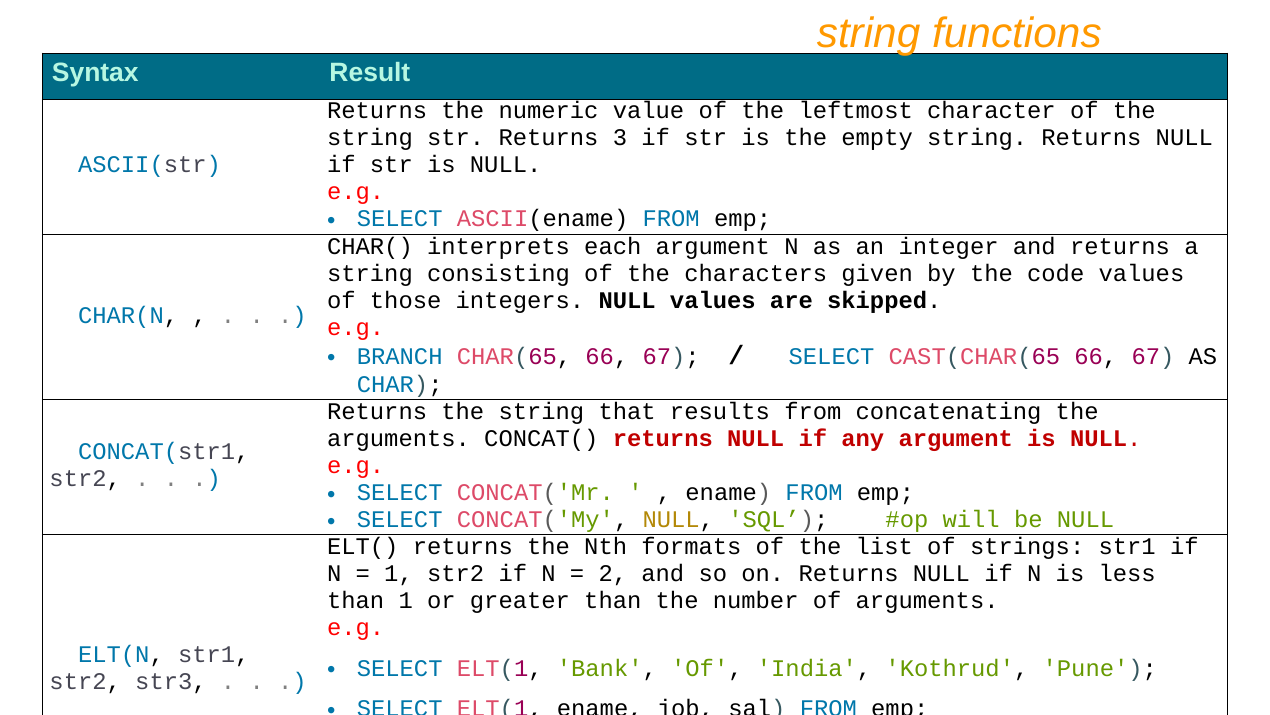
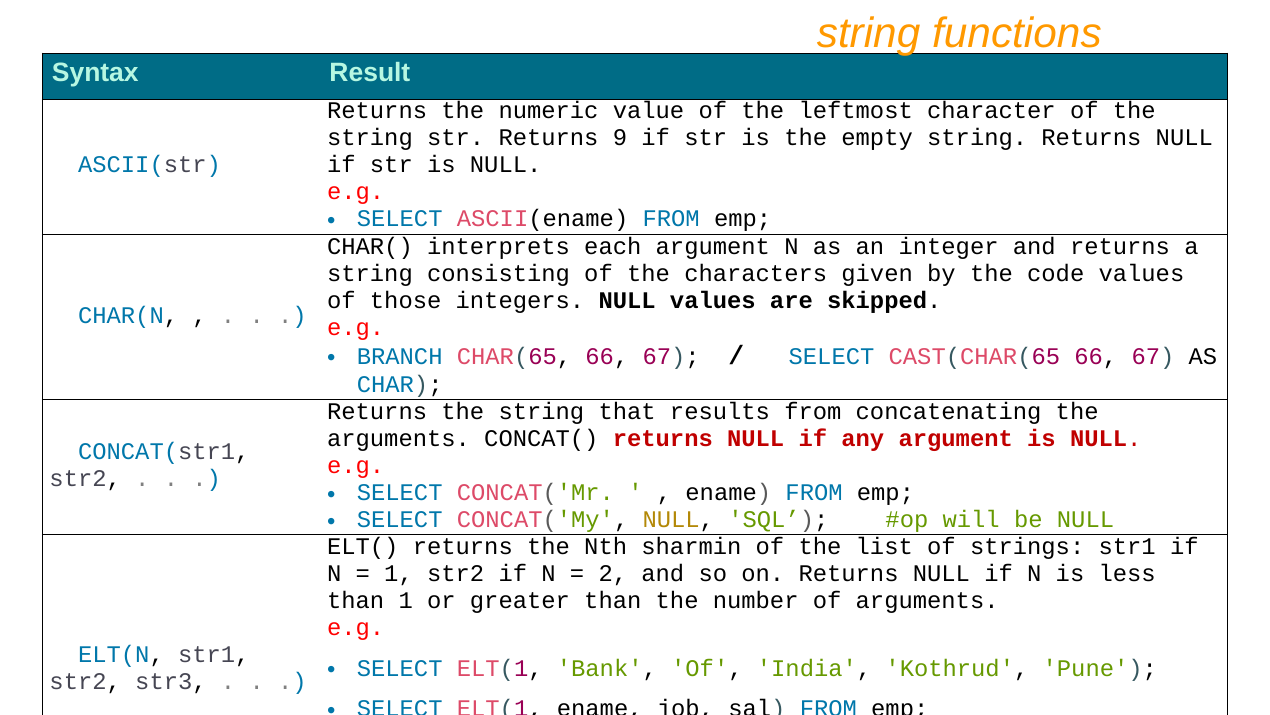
3: 3 -> 9
formats: formats -> sharmin
